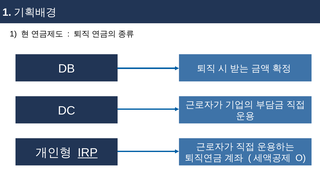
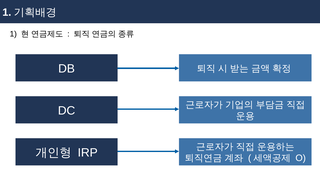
IRP underline: present -> none
